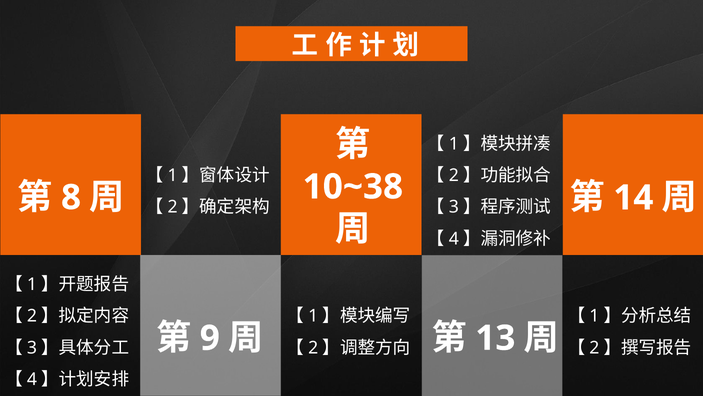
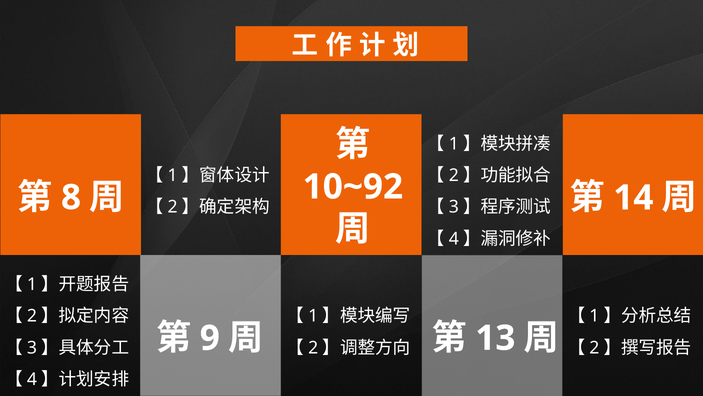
10~38: 10~38 -> 10~92
